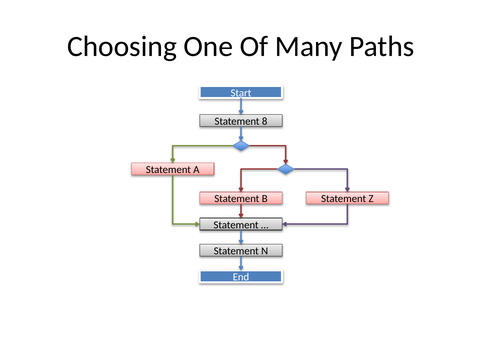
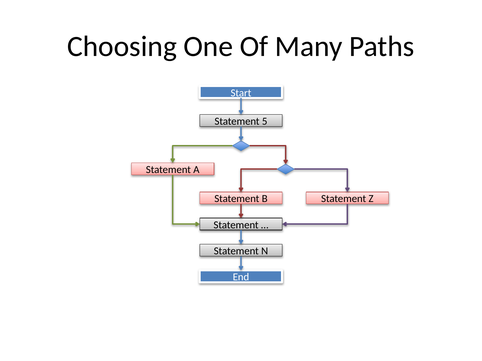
8: 8 -> 5
